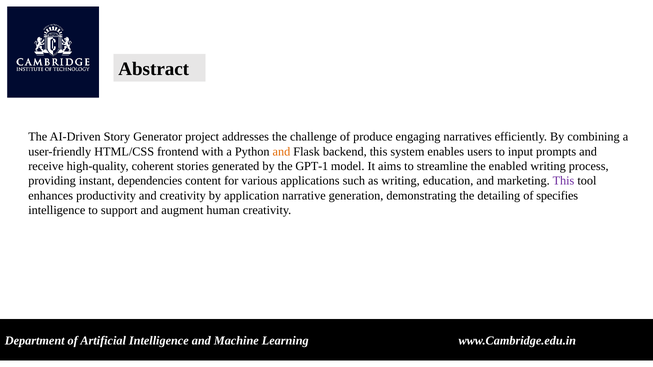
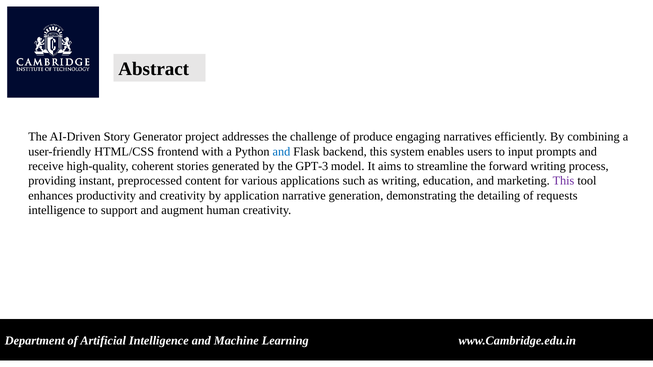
and at (281, 152) colour: orange -> blue
GPT-1: GPT-1 -> GPT-3
enabled: enabled -> forward
dependencies: dependencies -> preprocessed
specifies: specifies -> requests
